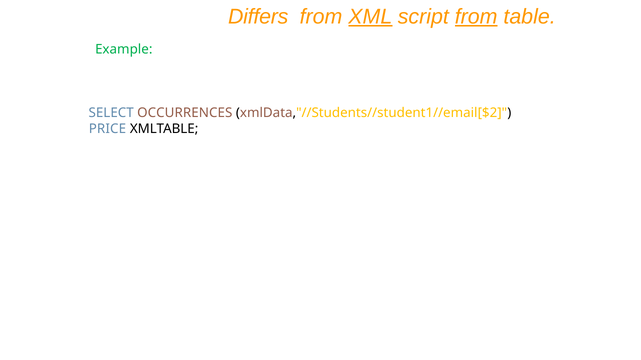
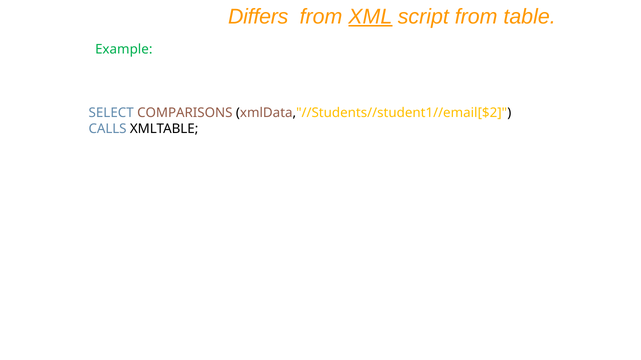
from at (476, 17) underline: present -> none
OCCURRENCES: OCCURRENCES -> COMPARISONS
PRICE: PRICE -> CALLS
